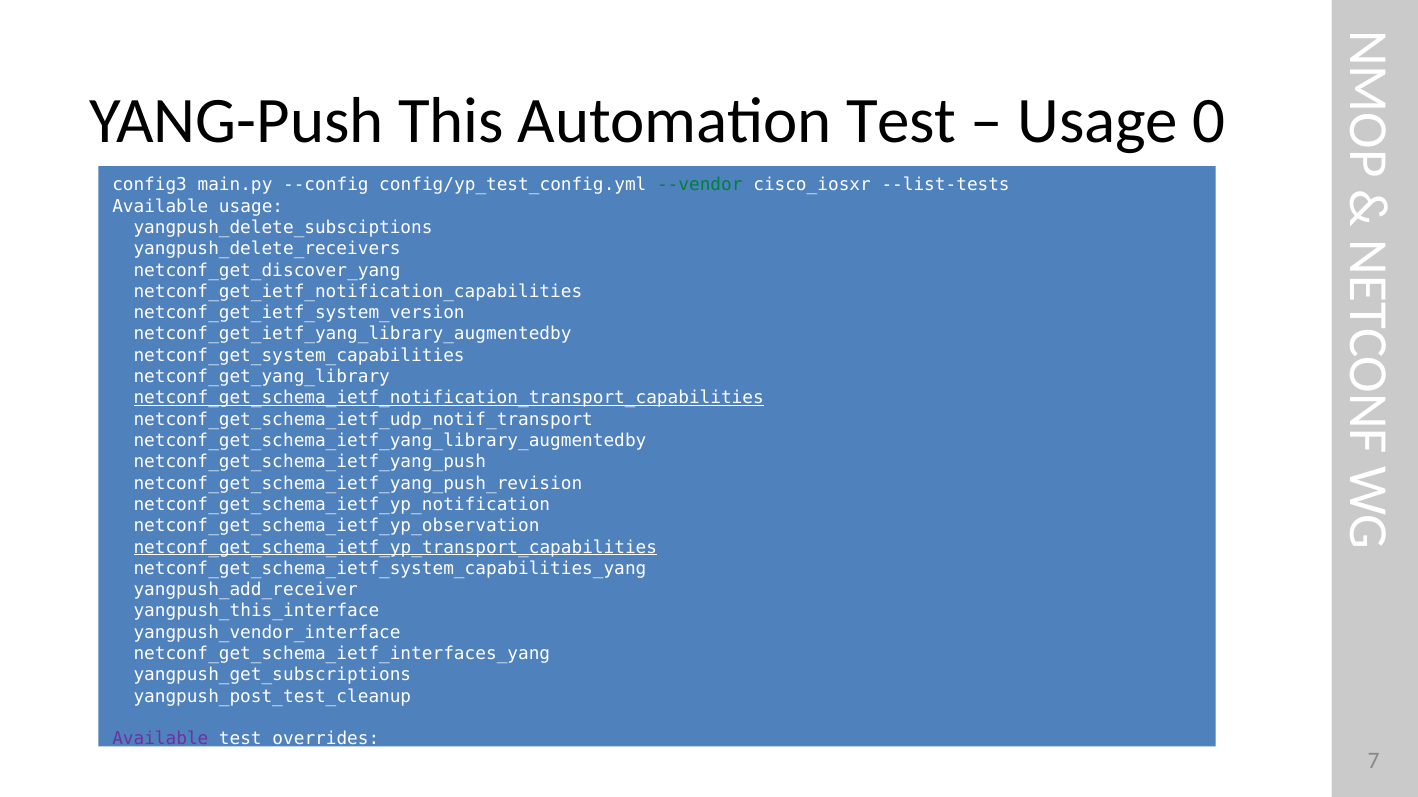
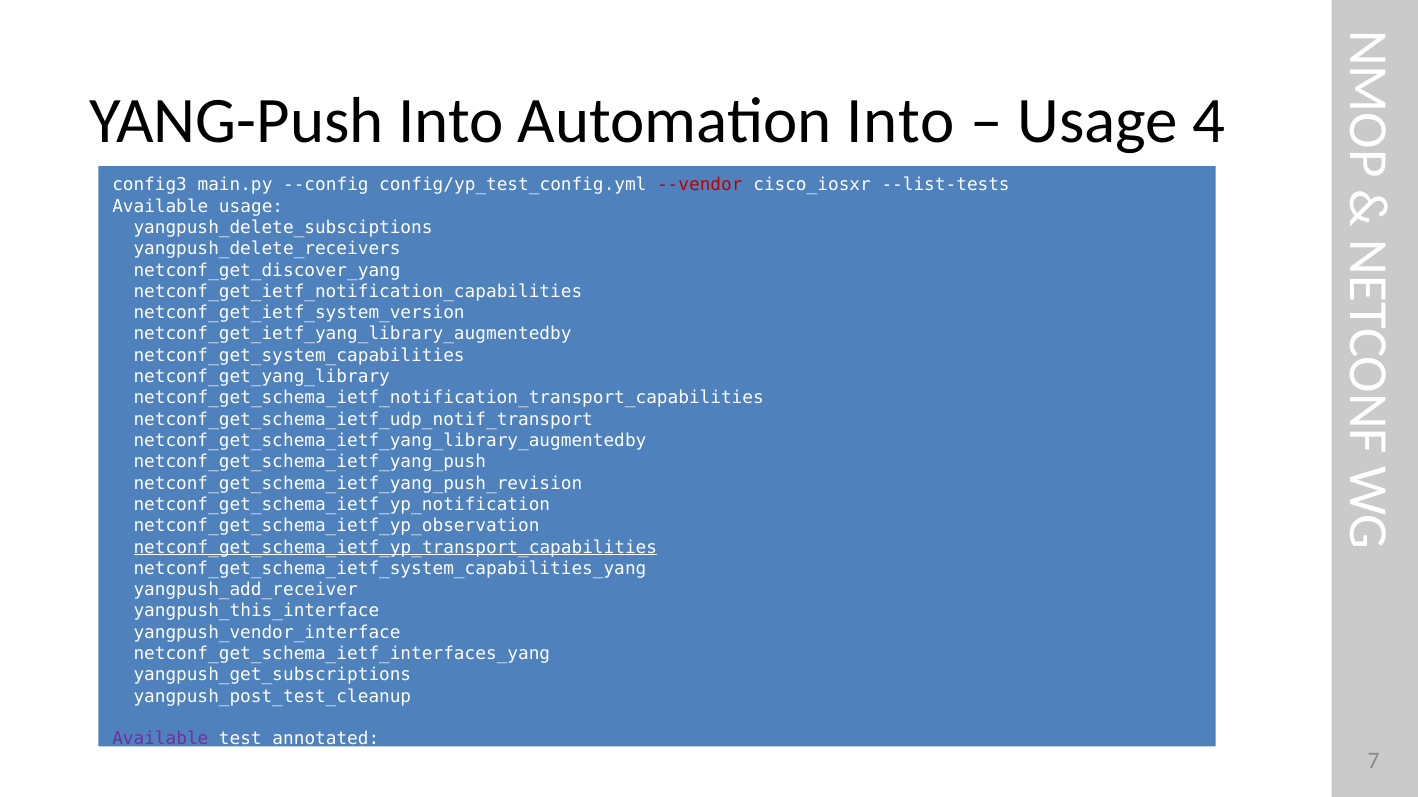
YANG-Push This: This -> Into
Automation Test: Test -> Into
0: 0 -> 4
--vendor colour: green -> red
netconf_get_schema_ietf_notification_transport_capabilities underline: present -> none
overrides: overrides -> annotated
